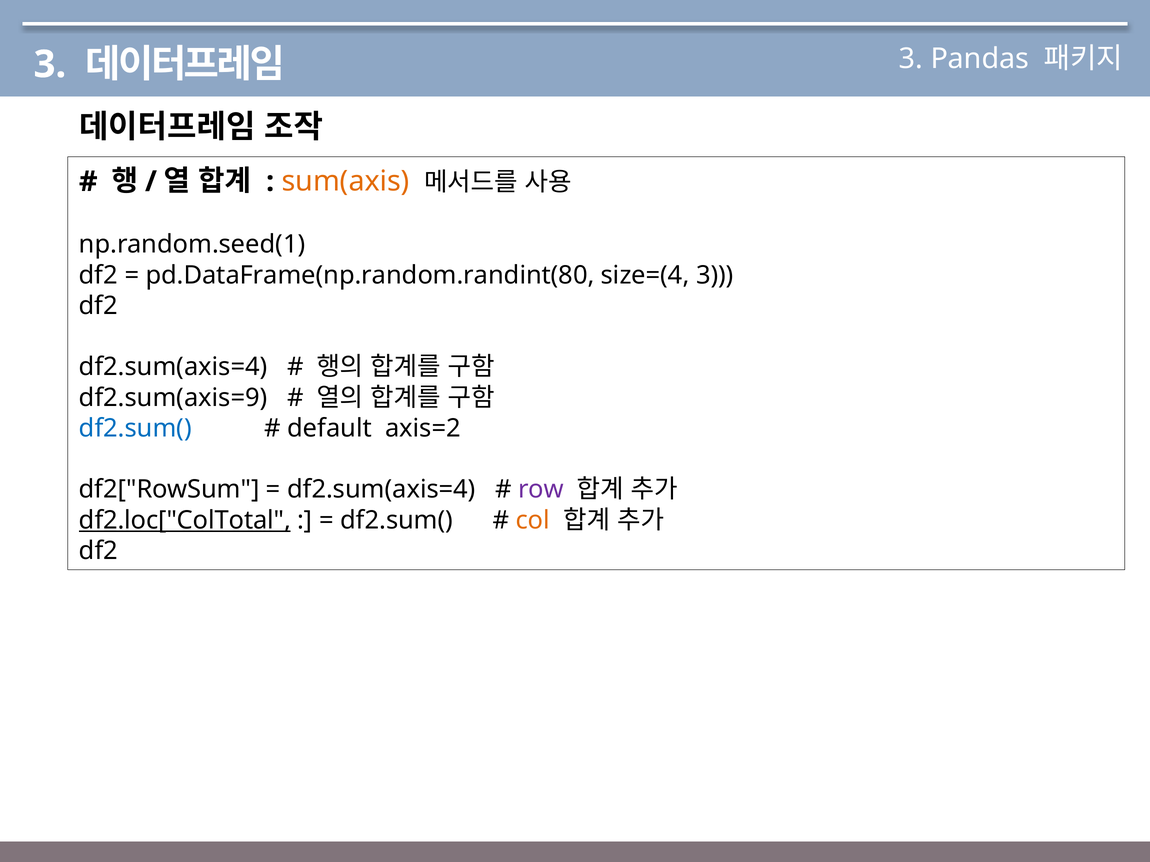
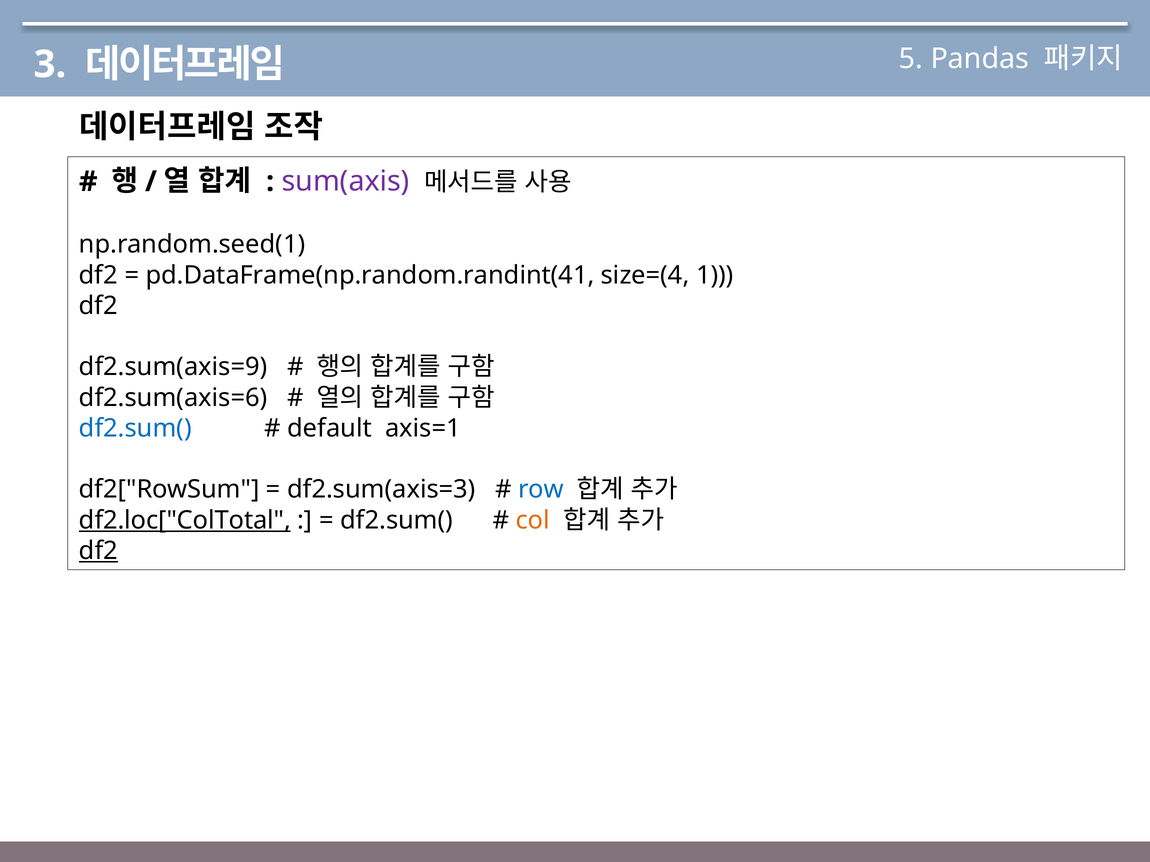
3 at (911, 59): 3 -> 5
sum(axis colour: orange -> purple
pd.DataFrame(np.random.randint(80: pd.DataFrame(np.random.randint(80 -> pd.DataFrame(np.random.randint(41
size=(4 3: 3 -> 1
df2.sum(axis=4 at (173, 367): df2.sum(axis=4 -> df2.sum(axis=9
df2.sum(axis=9: df2.sum(axis=9 -> df2.sum(axis=6
axis=2: axis=2 -> axis=1
df2.sum(axis=4 at (381, 490): df2.sum(axis=4 -> df2.sum(axis=3
row colour: purple -> blue
df2 at (98, 551) underline: none -> present
